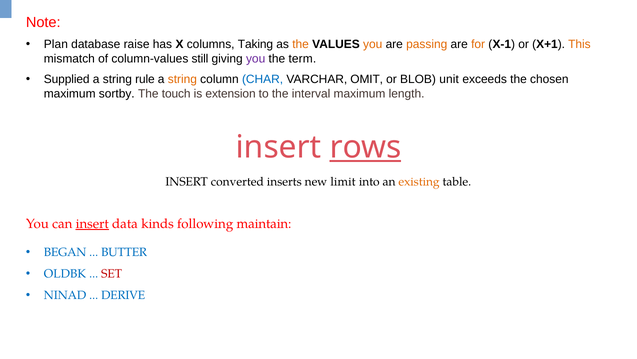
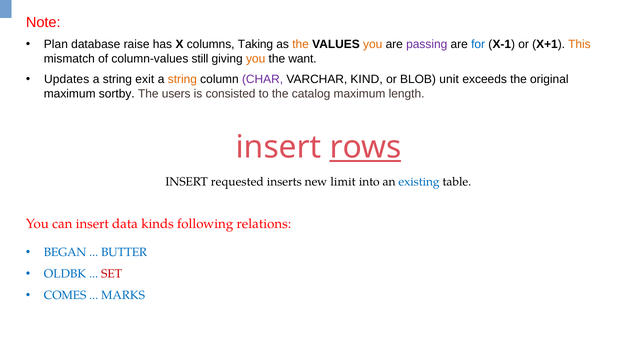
passing colour: orange -> purple
for colour: orange -> blue
you at (256, 59) colour: purple -> orange
term: term -> want
Supplied: Supplied -> Updates
rule: rule -> exit
CHAR colour: blue -> purple
OMIT: OMIT -> KIND
chosen: chosen -> original
touch: touch -> users
extension: extension -> consisted
interval: interval -> catalog
converted: converted -> requested
existing colour: orange -> blue
insert at (92, 223) underline: present -> none
maintain: maintain -> relations
NINAD: NINAD -> COMES
DERIVE: DERIVE -> MARKS
